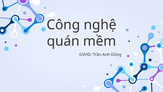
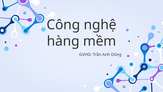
quán: quán -> hàng
